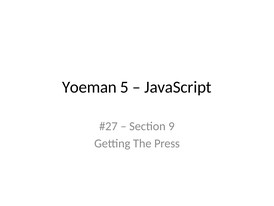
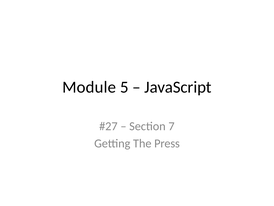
Yoeman: Yoeman -> Module
9: 9 -> 7
